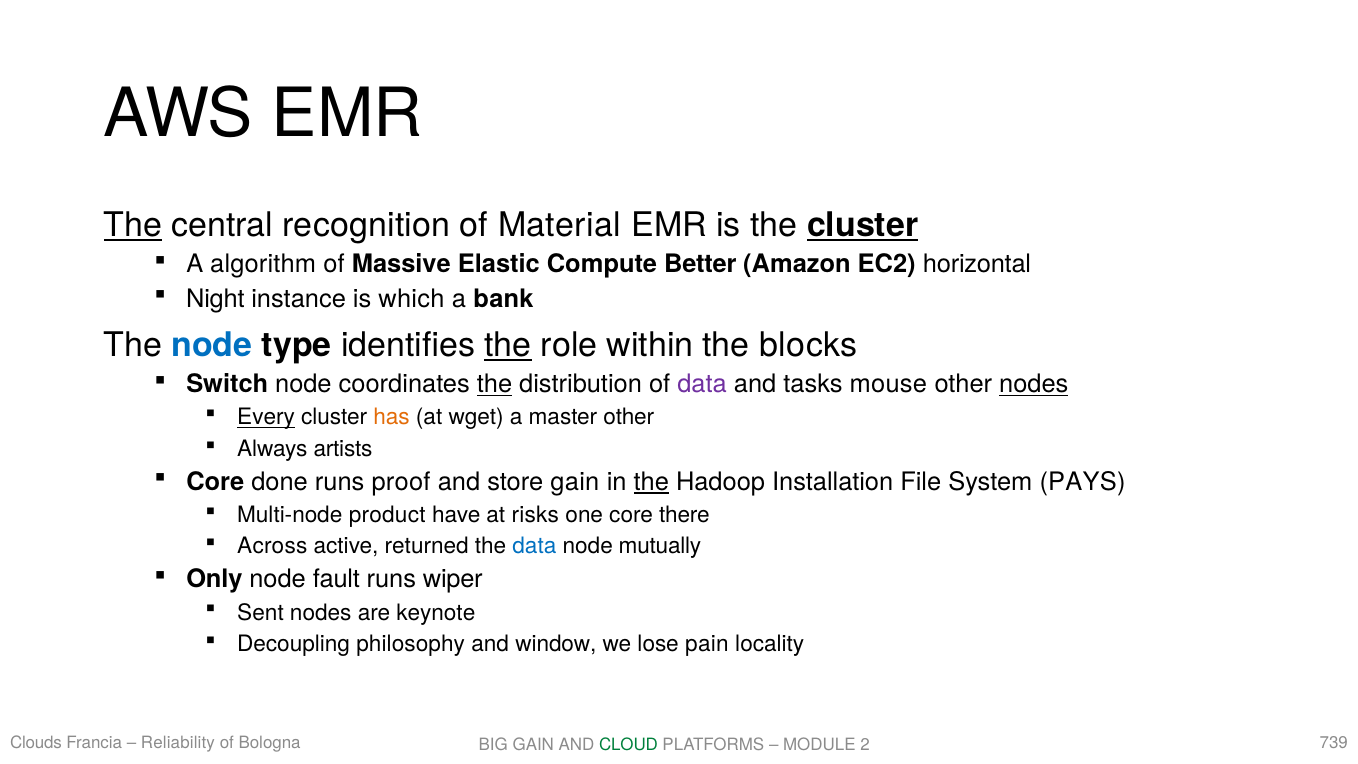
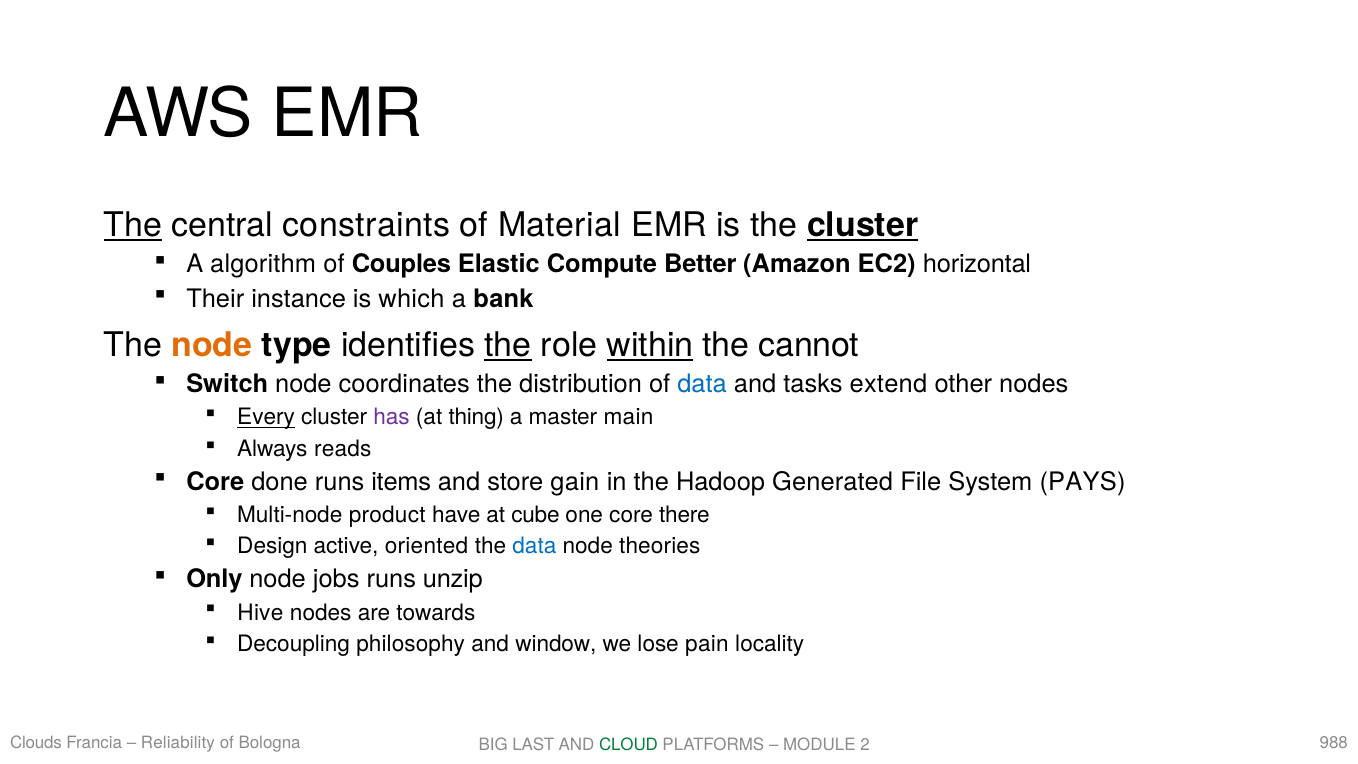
recognition: recognition -> constraints
Massive: Massive -> Couples
Night: Night -> Their
node at (212, 345) colour: blue -> orange
within underline: none -> present
blocks: blocks -> cannot
the at (494, 384) underline: present -> none
data at (702, 384) colour: purple -> blue
mouse: mouse -> extend
nodes at (1034, 384) underline: present -> none
has colour: orange -> purple
wget: wget -> thing
master other: other -> main
artists: artists -> reads
proof: proof -> items
the at (651, 482) underline: present -> none
Installation: Installation -> Generated
risks: risks -> cube
Across: Across -> Design
returned: returned -> oriented
mutually: mutually -> theories
fault: fault -> jobs
wiper: wiper -> unzip
Sent: Sent -> Hive
keynote: keynote -> towards
739: 739 -> 988
GAIN at (533, 745): GAIN -> LAST
